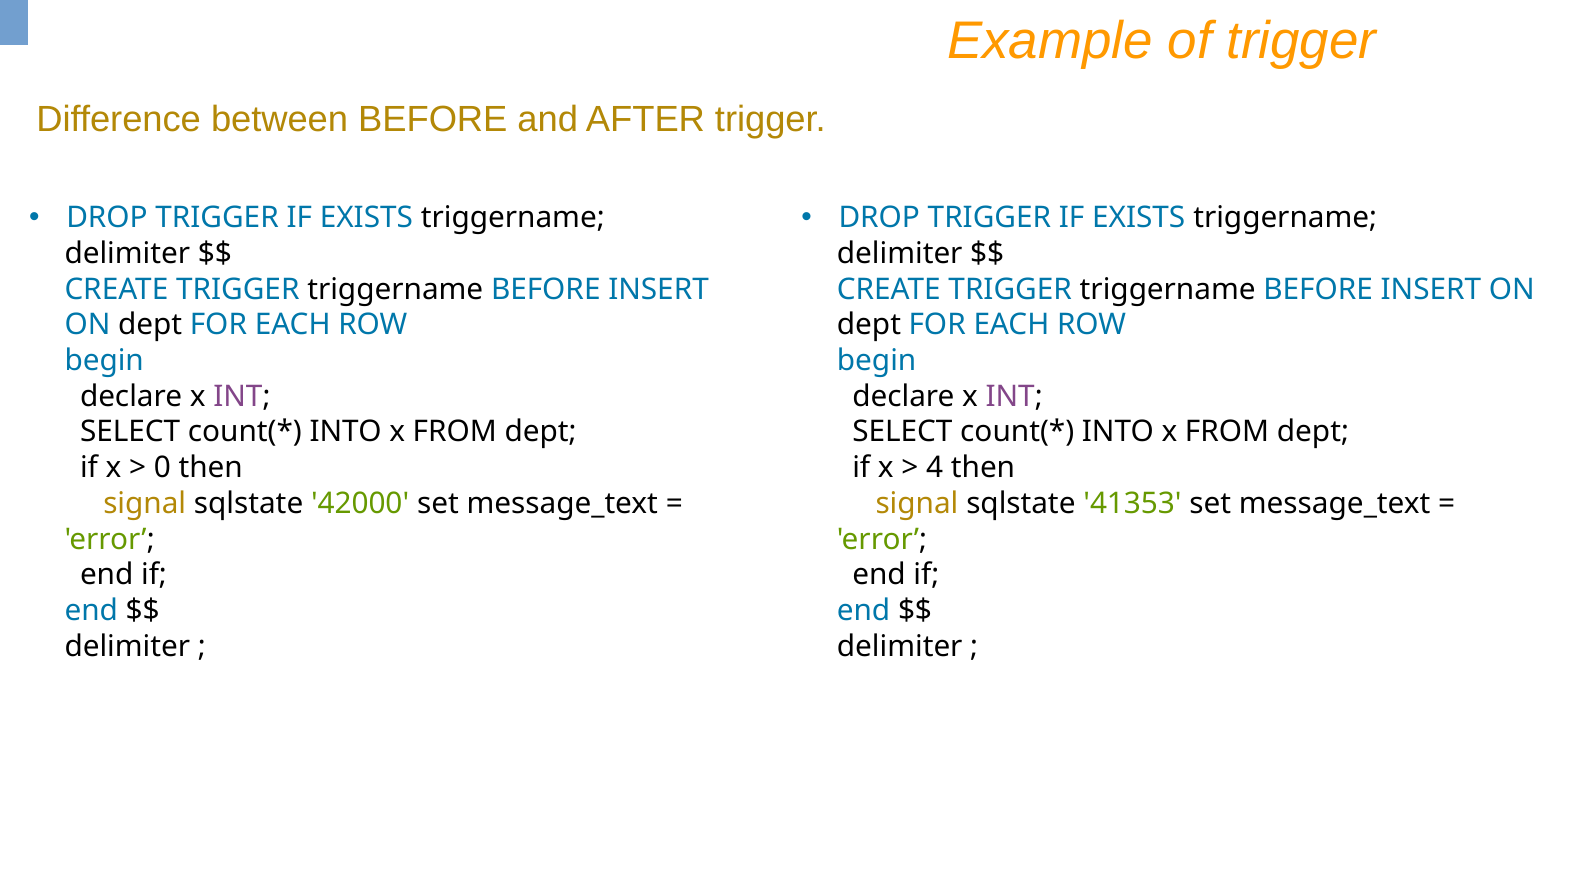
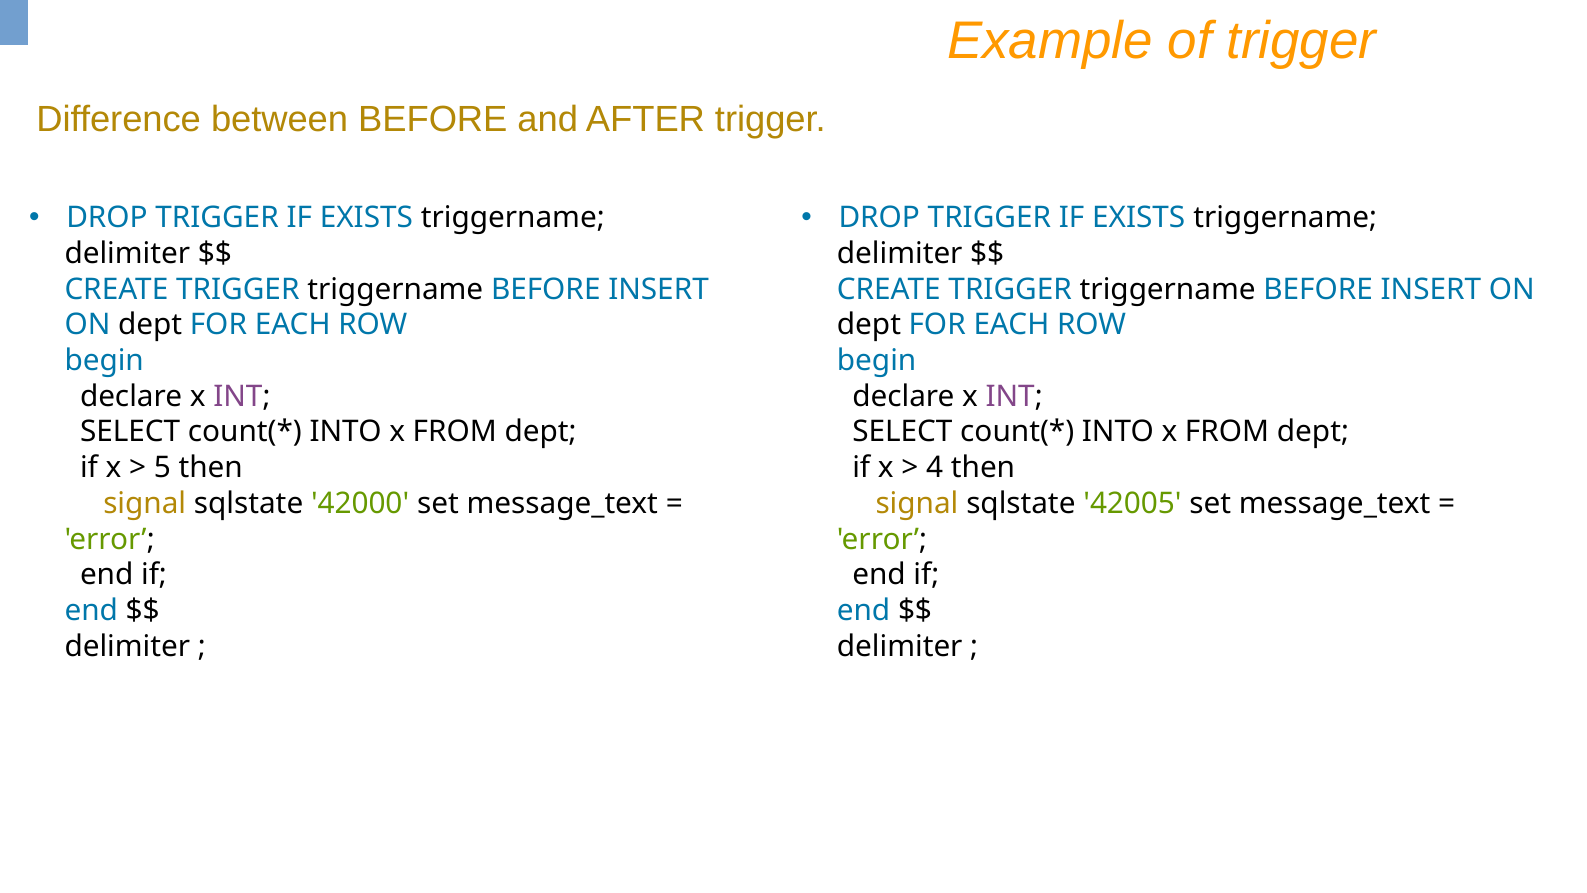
0: 0 -> 5
41353: 41353 -> 42005
